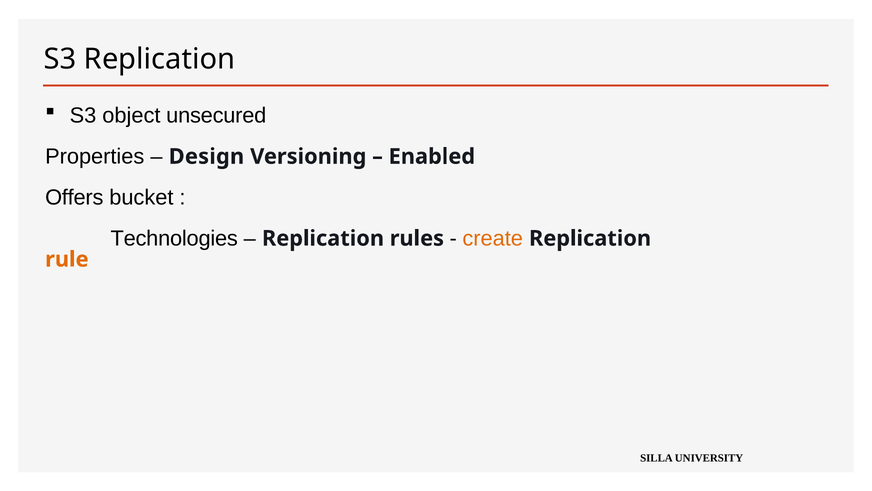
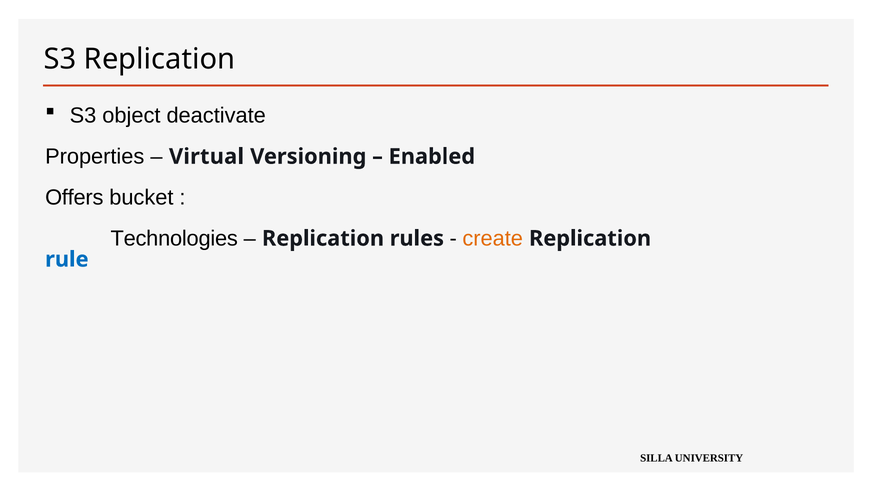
unsecured: unsecured -> deactivate
Design: Design -> Virtual
rule colour: orange -> blue
